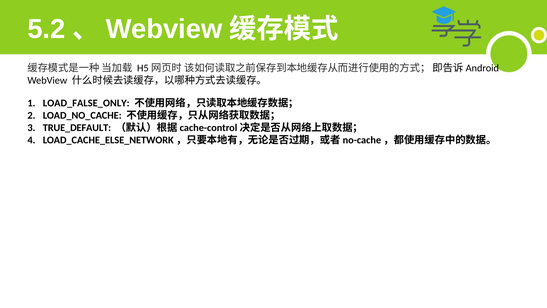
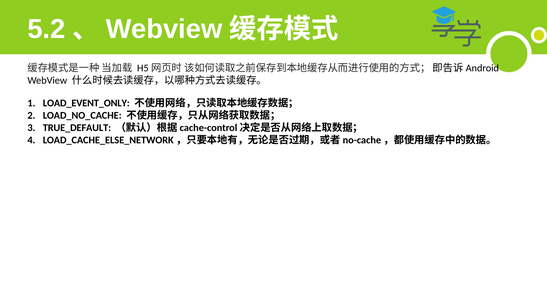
LOAD_FALSE_ONLY: LOAD_FALSE_ONLY -> LOAD_EVENT_ONLY
